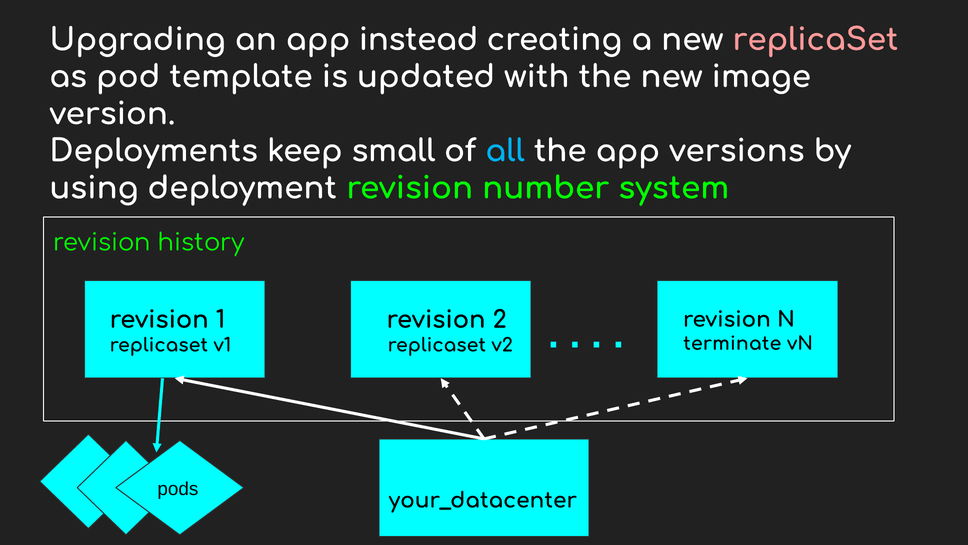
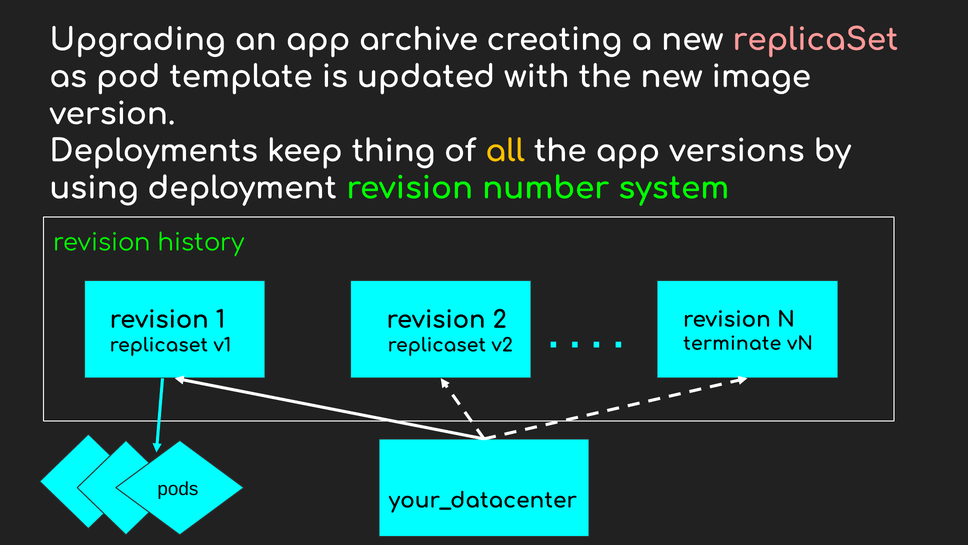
instead: instead -> archive
small: small -> thing
all colour: light blue -> yellow
